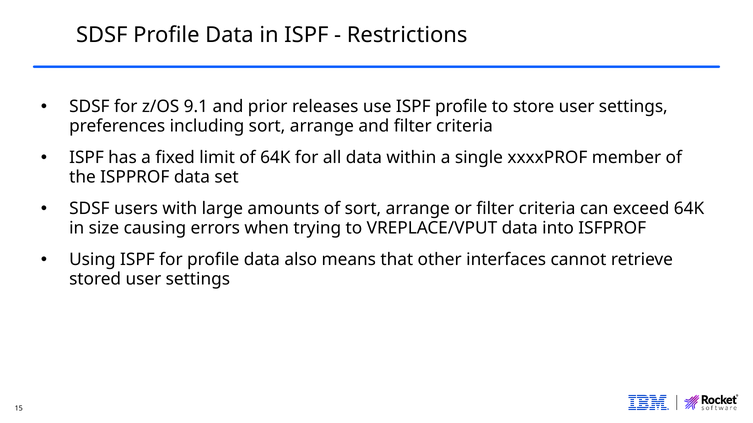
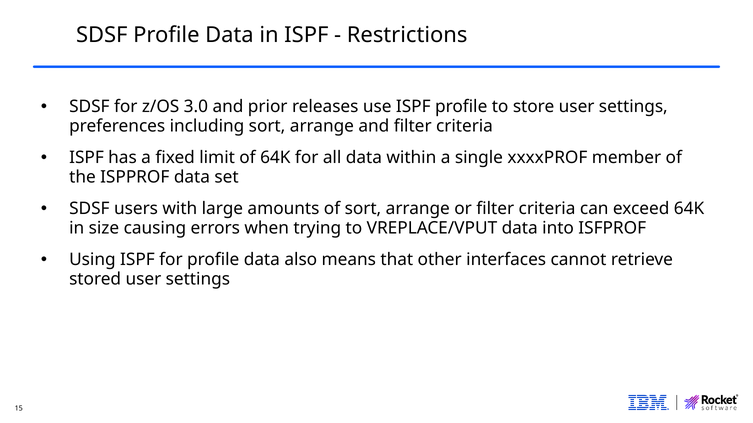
9.1: 9.1 -> 3.0
